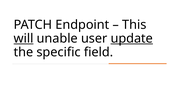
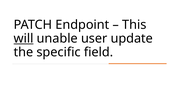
update underline: present -> none
